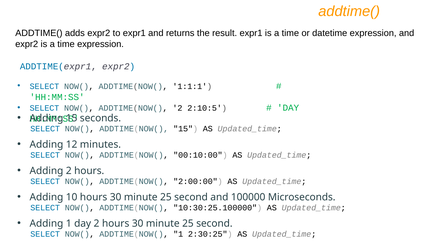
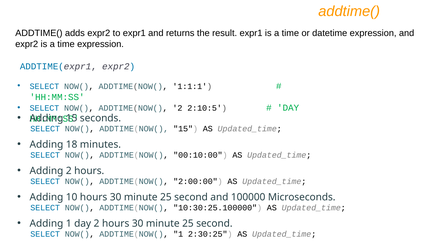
12: 12 -> 18
